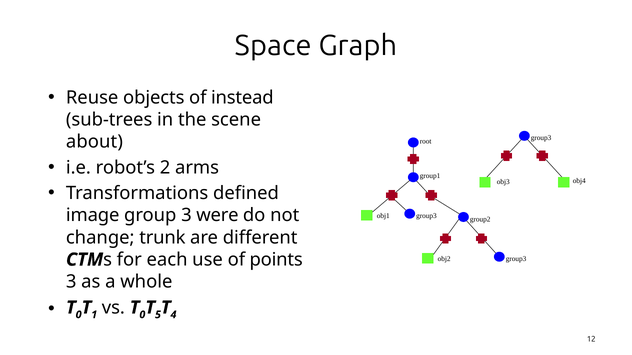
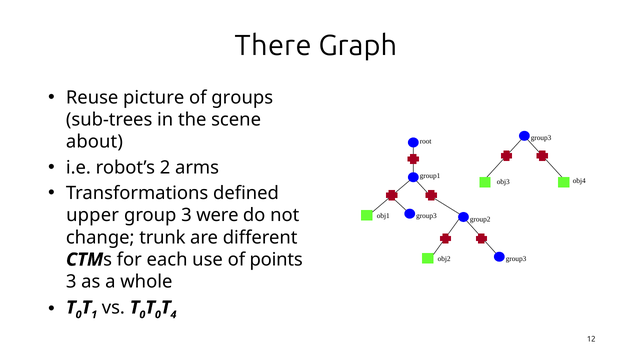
Space: Space -> There
objects: objects -> picture
instead: instead -> groups
image: image -> upper
5 at (158, 315): 5 -> 0
